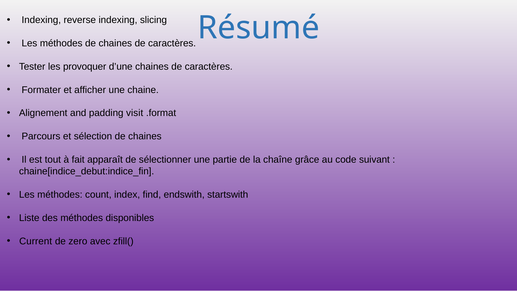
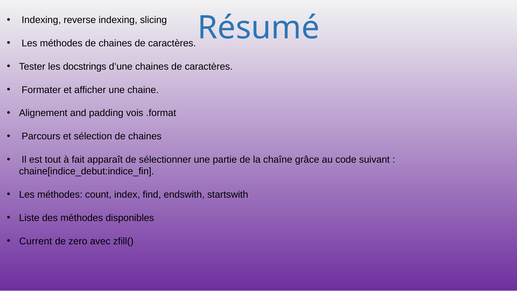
provoquer: provoquer -> docstrings
visit: visit -> vois
